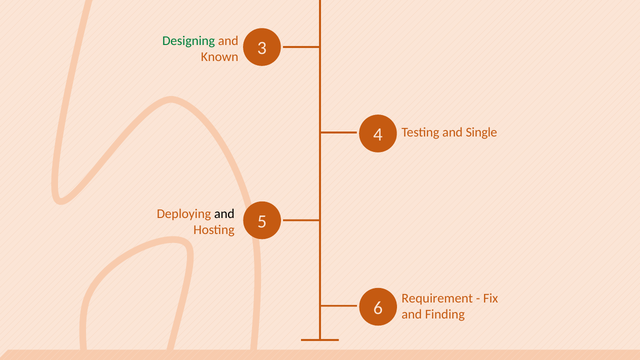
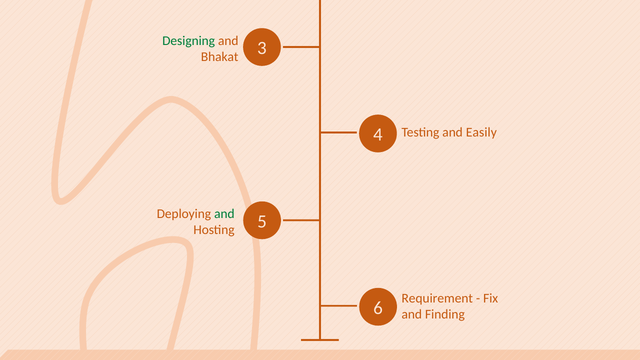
Known: Known -> Bhakat
Single: Single -> Easily
and at (224, 214) colour: black -> green
